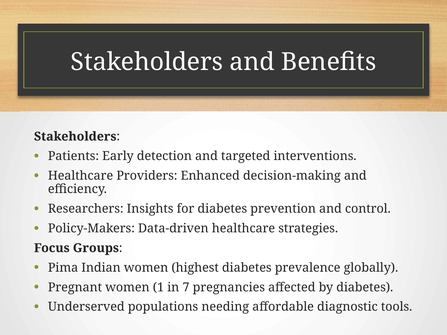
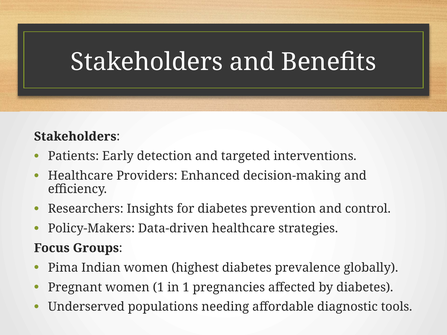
in 7: 7 -> 1
